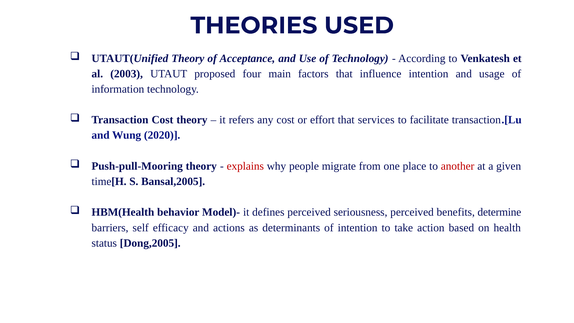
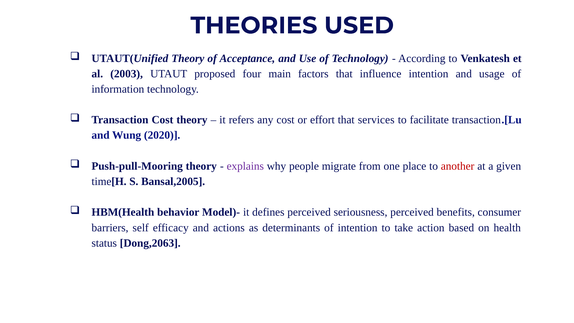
explains colour: red -> purple
determine: determine -> consumer
Dong,2005: Dong,2005 -> Dong,2063
